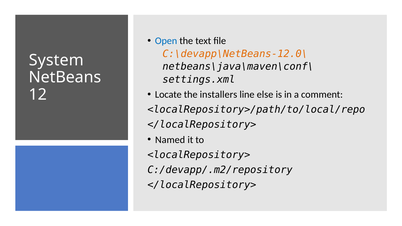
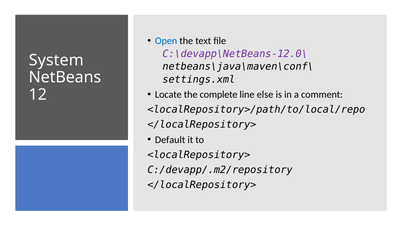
C:\devapp\NetBeans-12.0\ colour: orange -> purple
installers: installers -> complete
Named: Named -> Default
